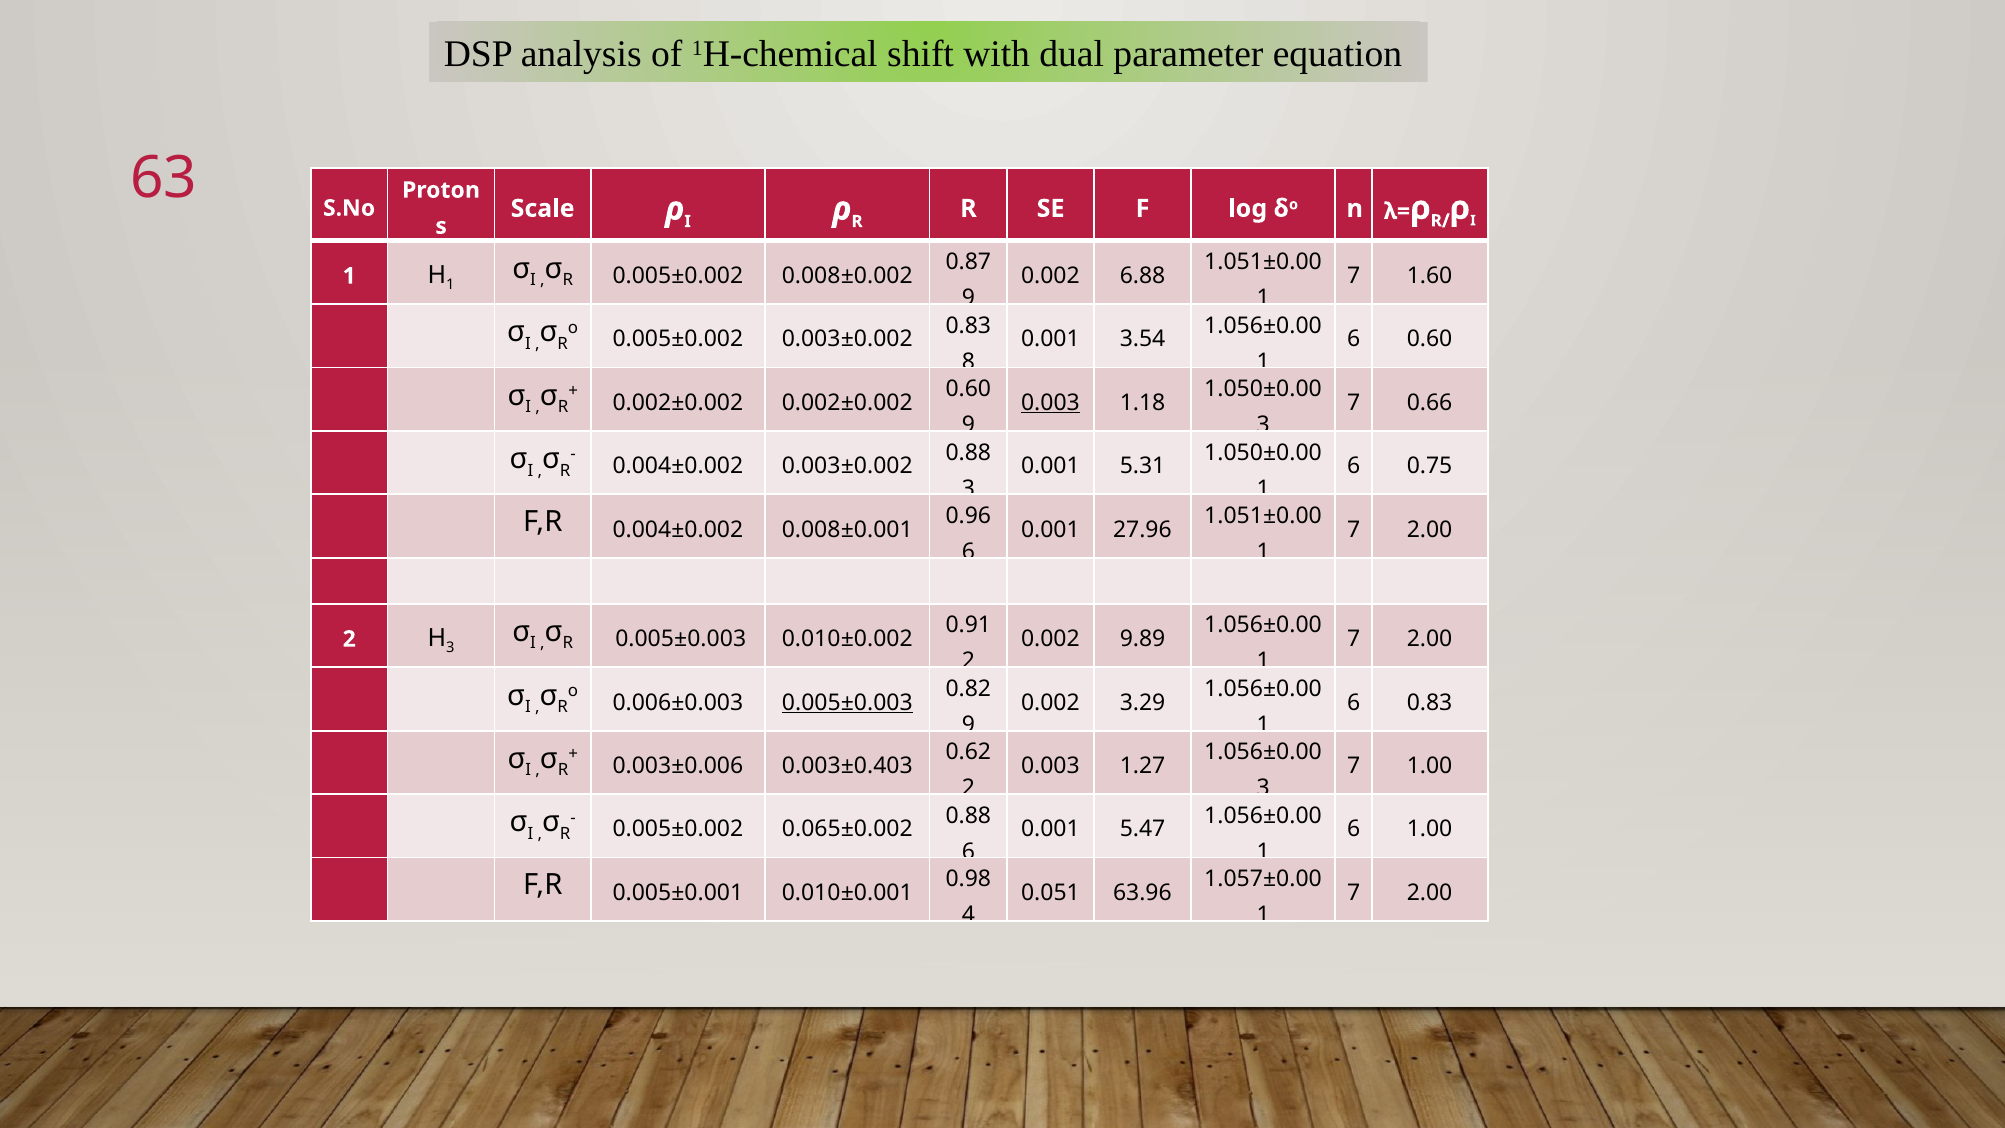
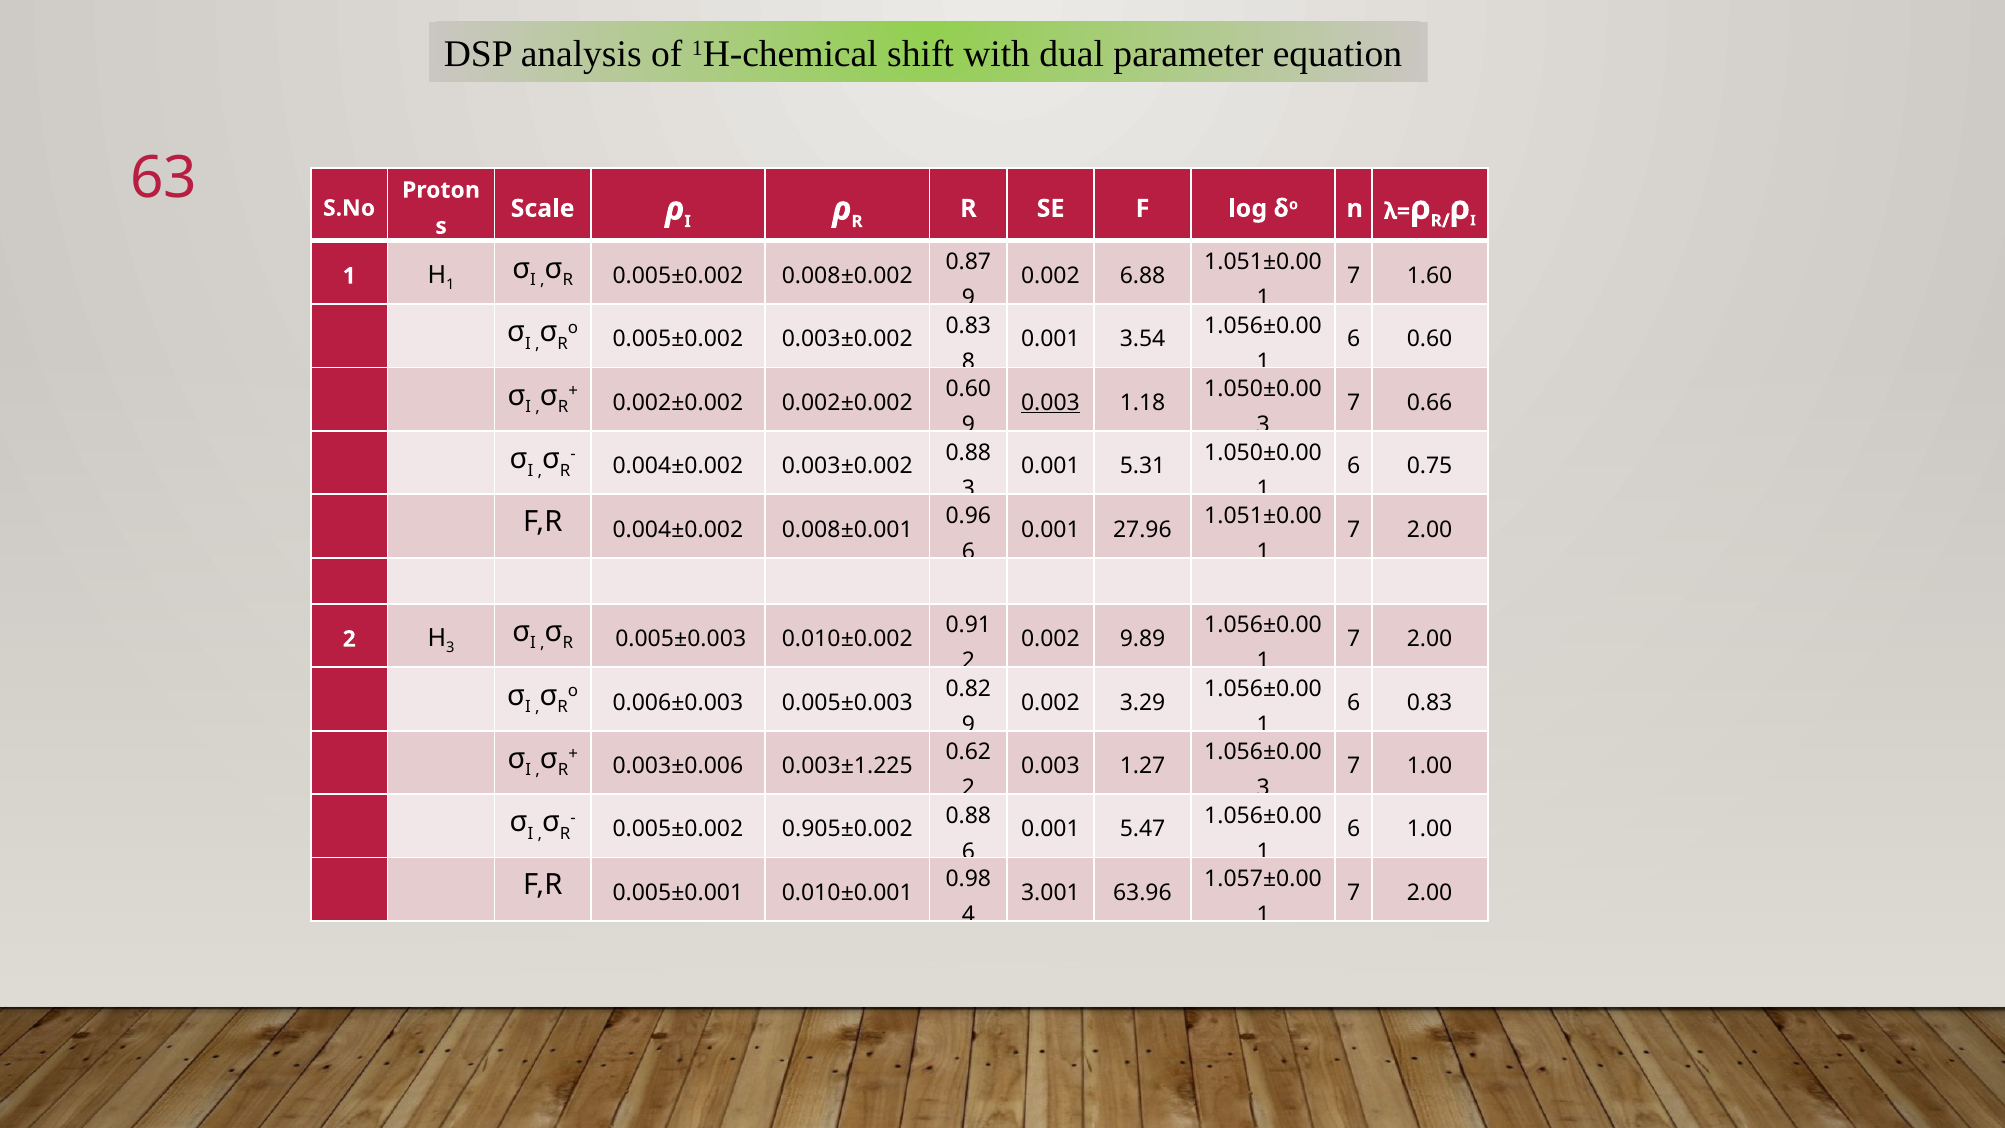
0.005±0.003 at (847, 702) underline: present -> none
0.003±0.403: 0.003±0.403 -> 0.003±1.225
0.065±0.002: 0.065±0.002 -> 0.905±0.002
0.051: 0.051 -> 3.001
